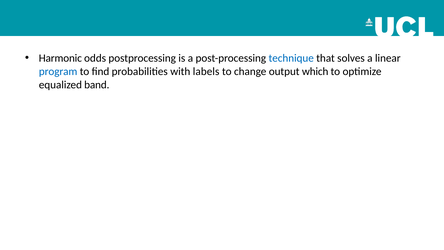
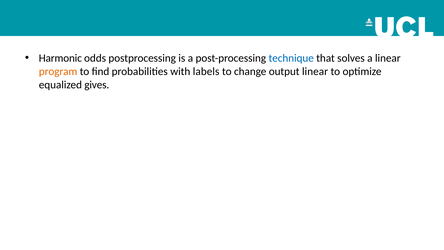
program colour: blue -> orange
output which: which -> linear
band: band -> gives
